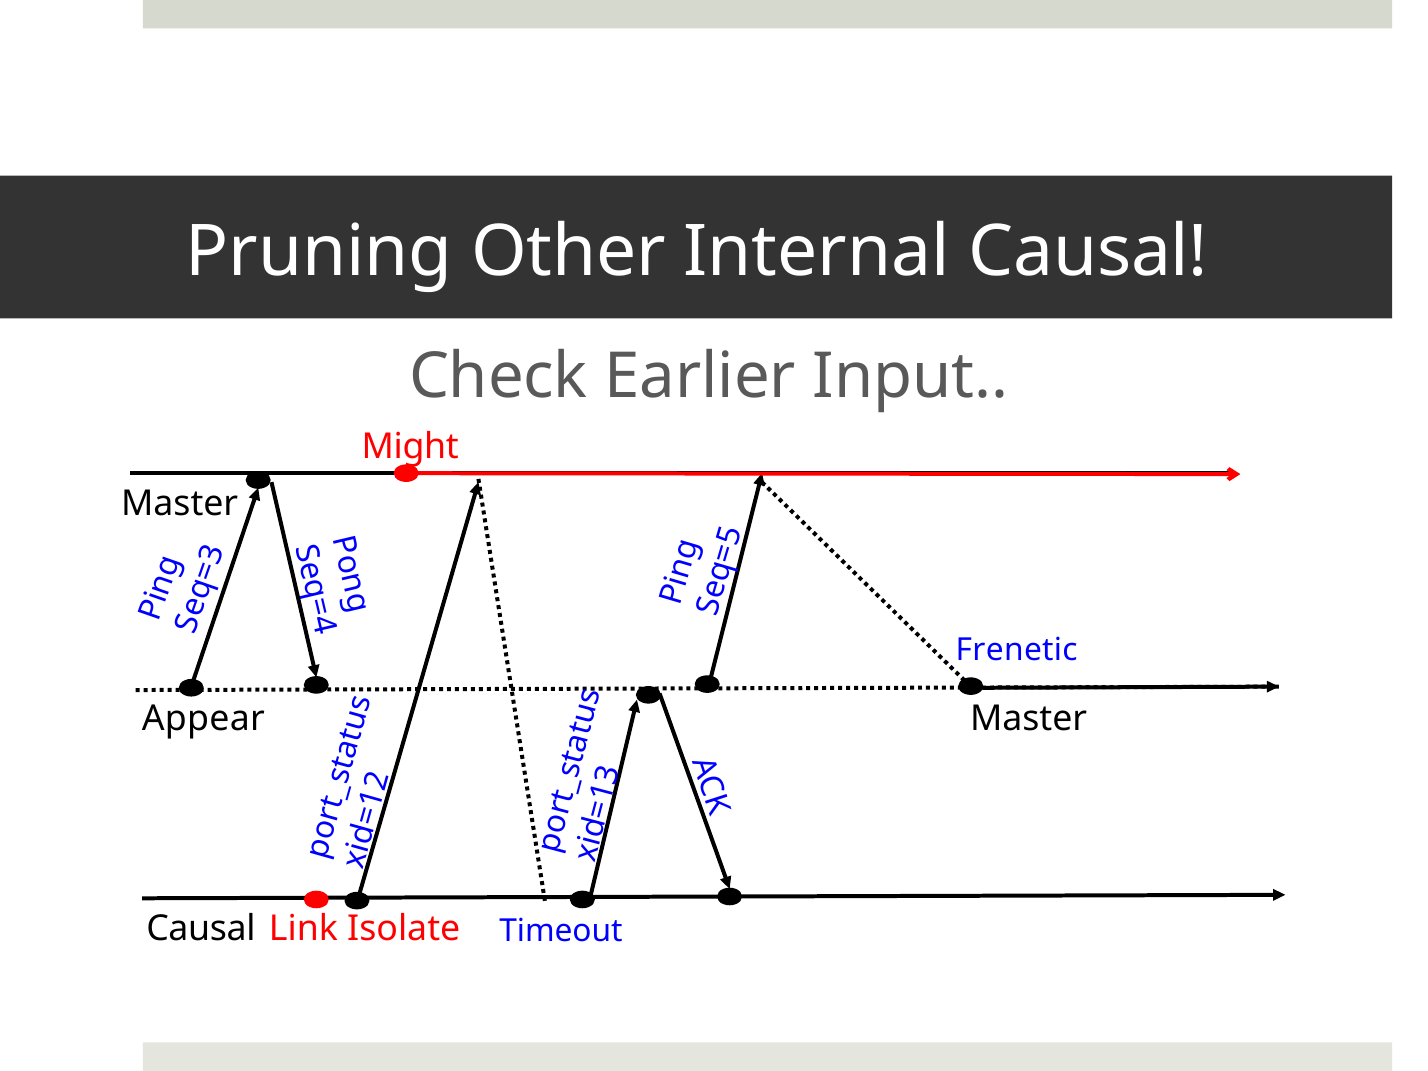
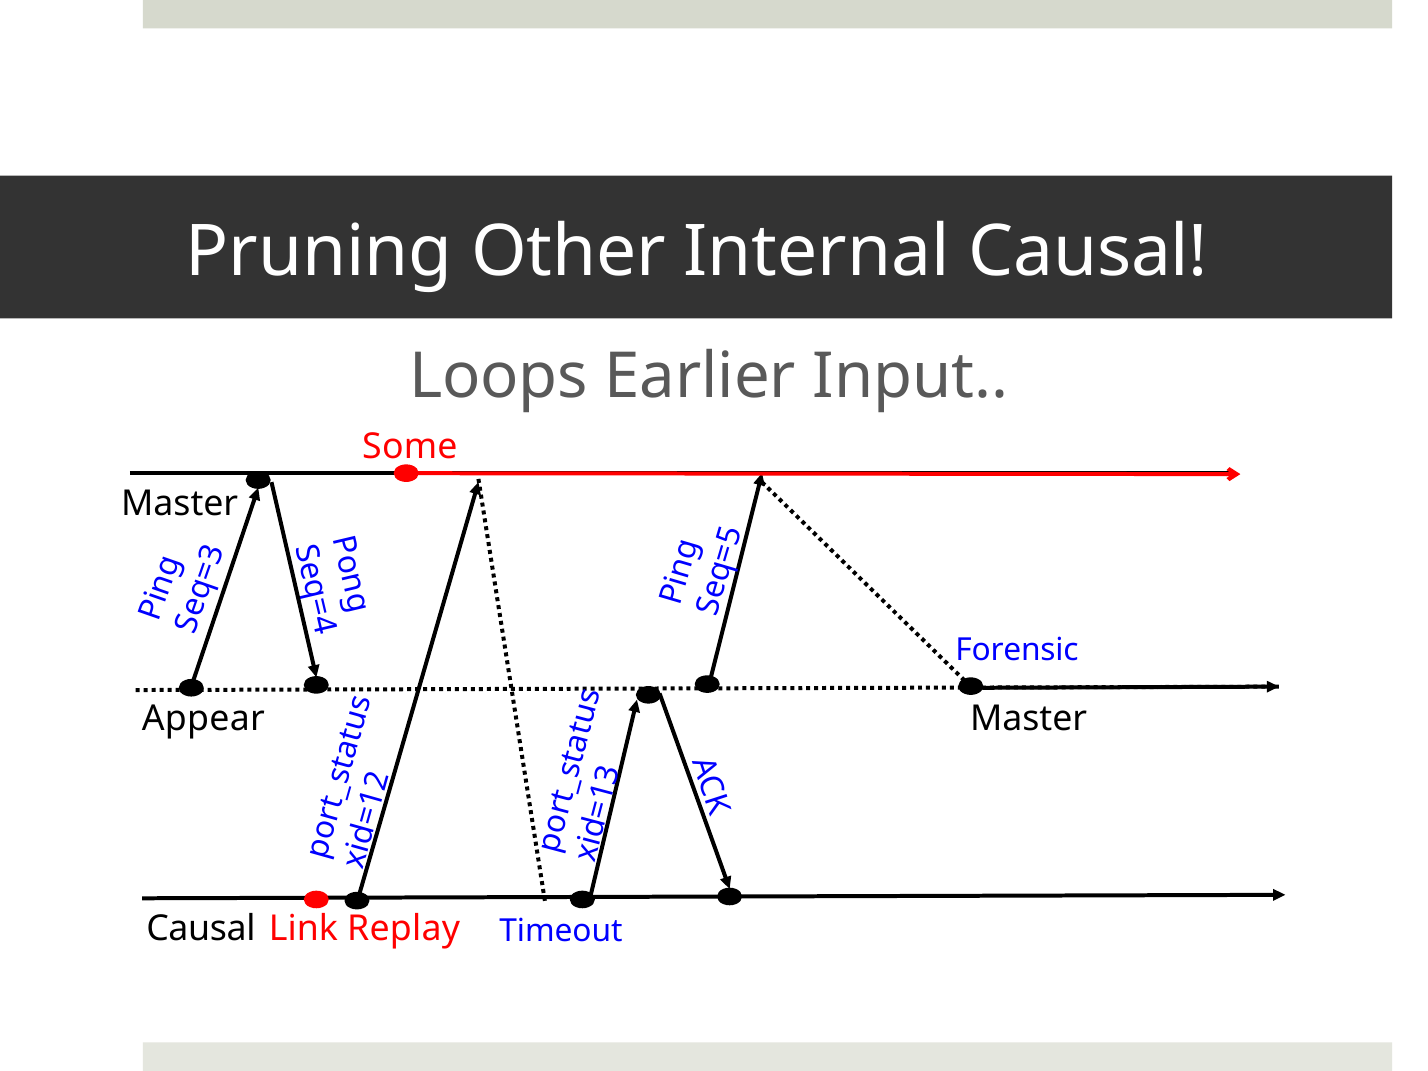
Check: Check -> Loops
Might: Might -> Some
Frenetic: Frenetic -> Forensic
Isolate: Isolate -> Replay
